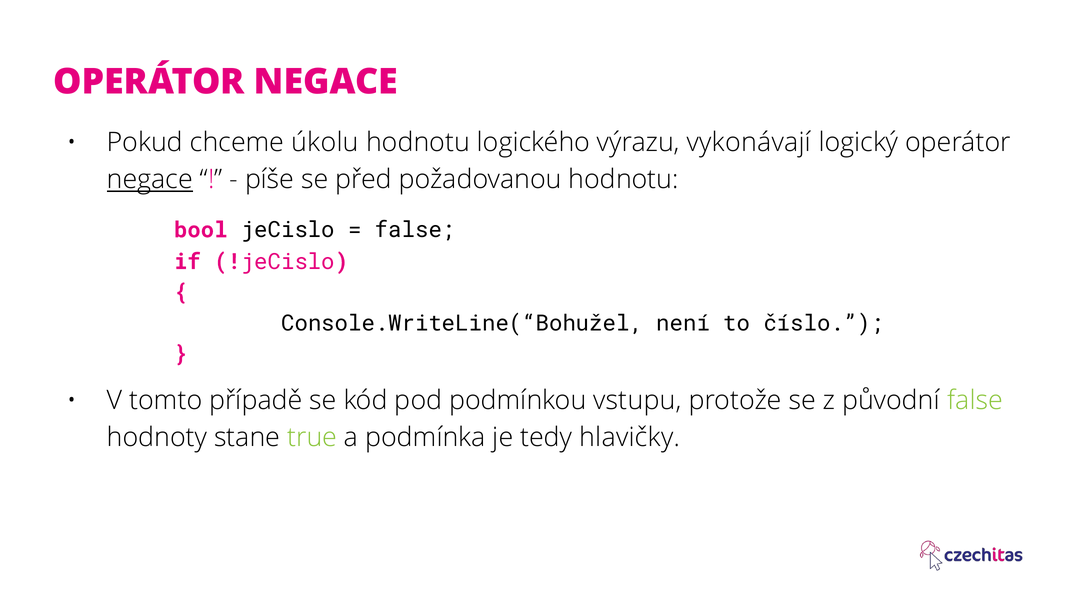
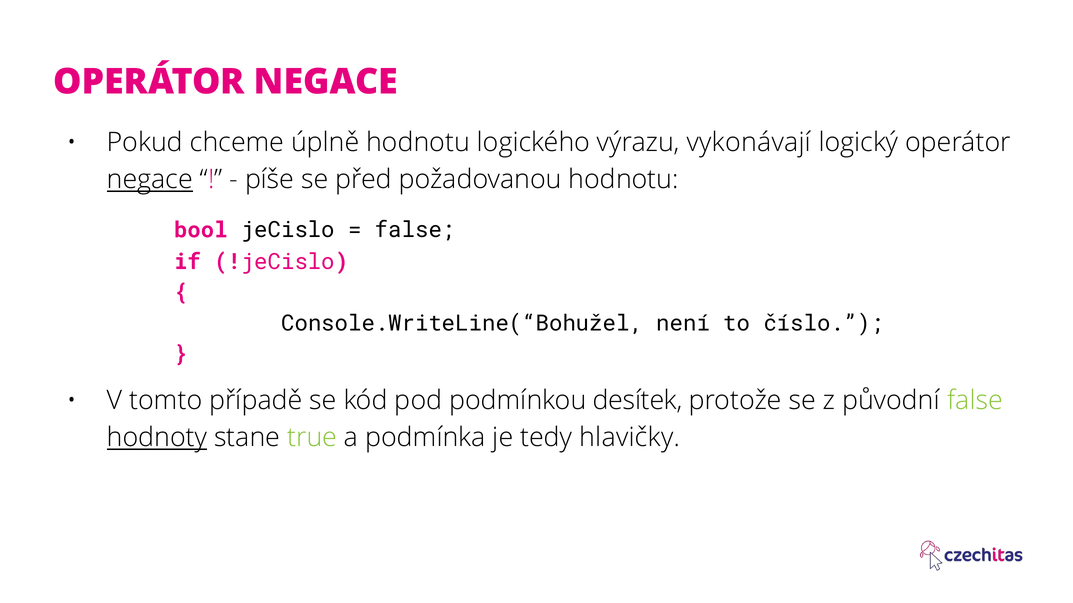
úkolu: úkolu -> úplně
vstupu: vstupu -> desítek
hodnoty underline: none -> present
